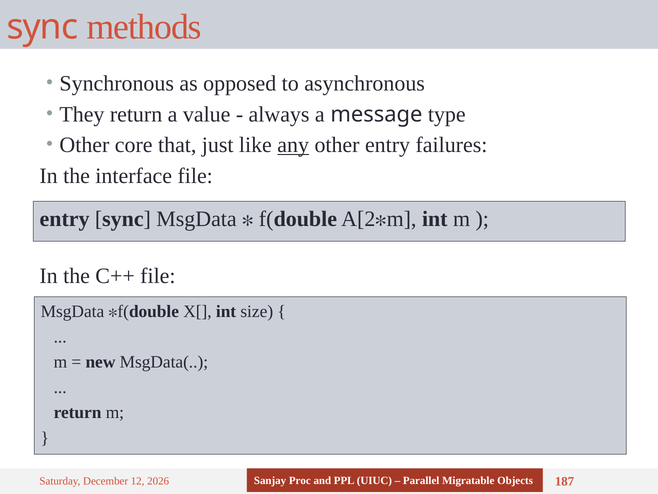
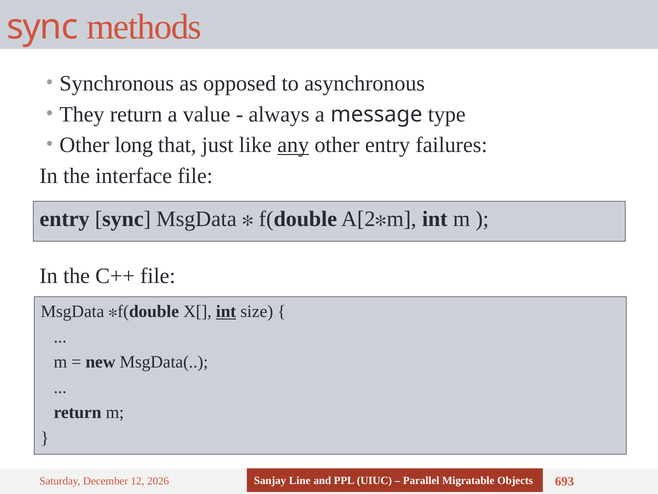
core: core -> long
int at (226, 311) underline: none -> present
Proc: Proc -> Line
187: 187 -> 693
